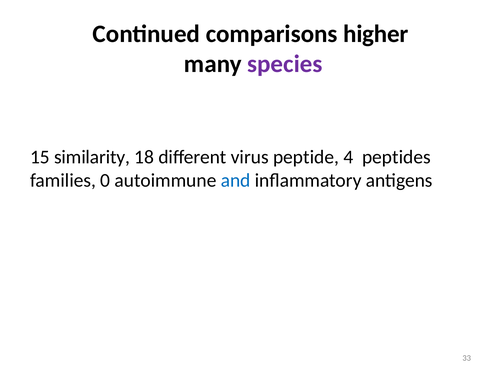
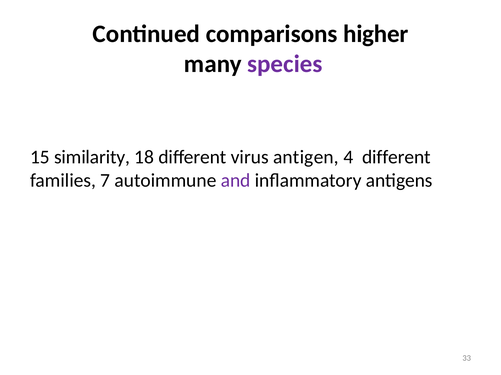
peptide: peptide -> antigen
4 peptides: peptides -> different
0: 0 -> 7
and colour: blue -> purple
